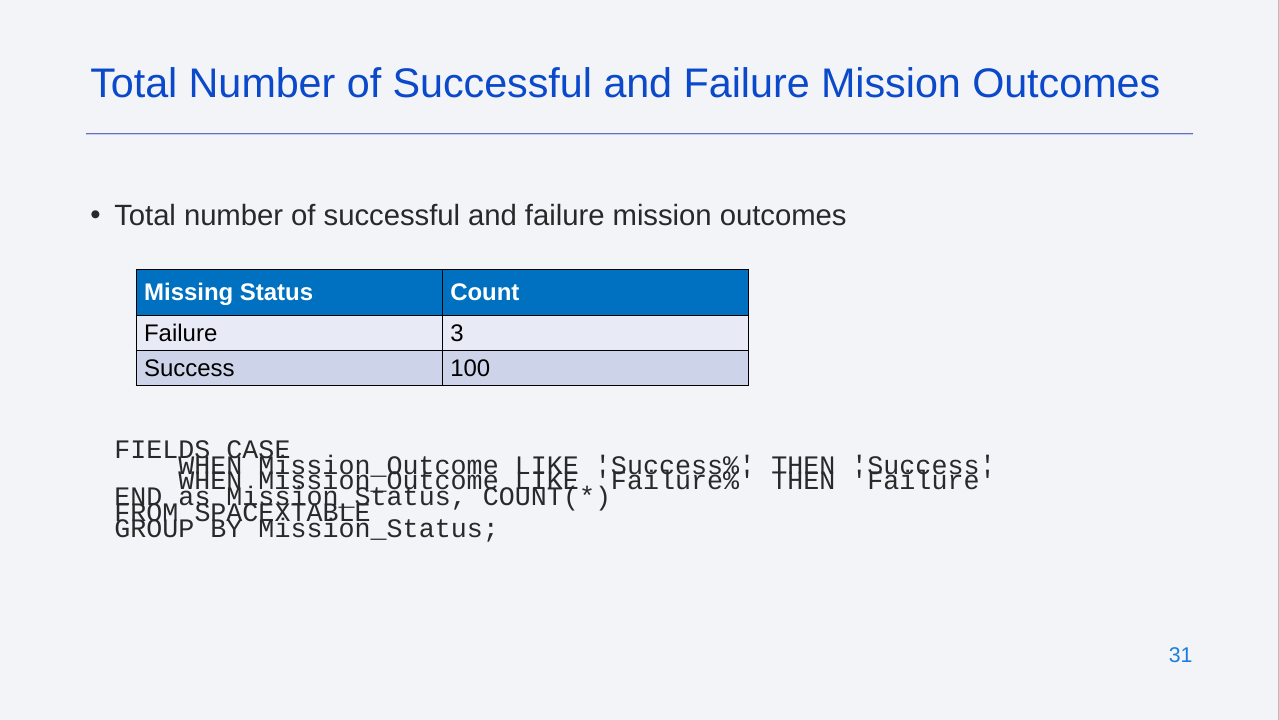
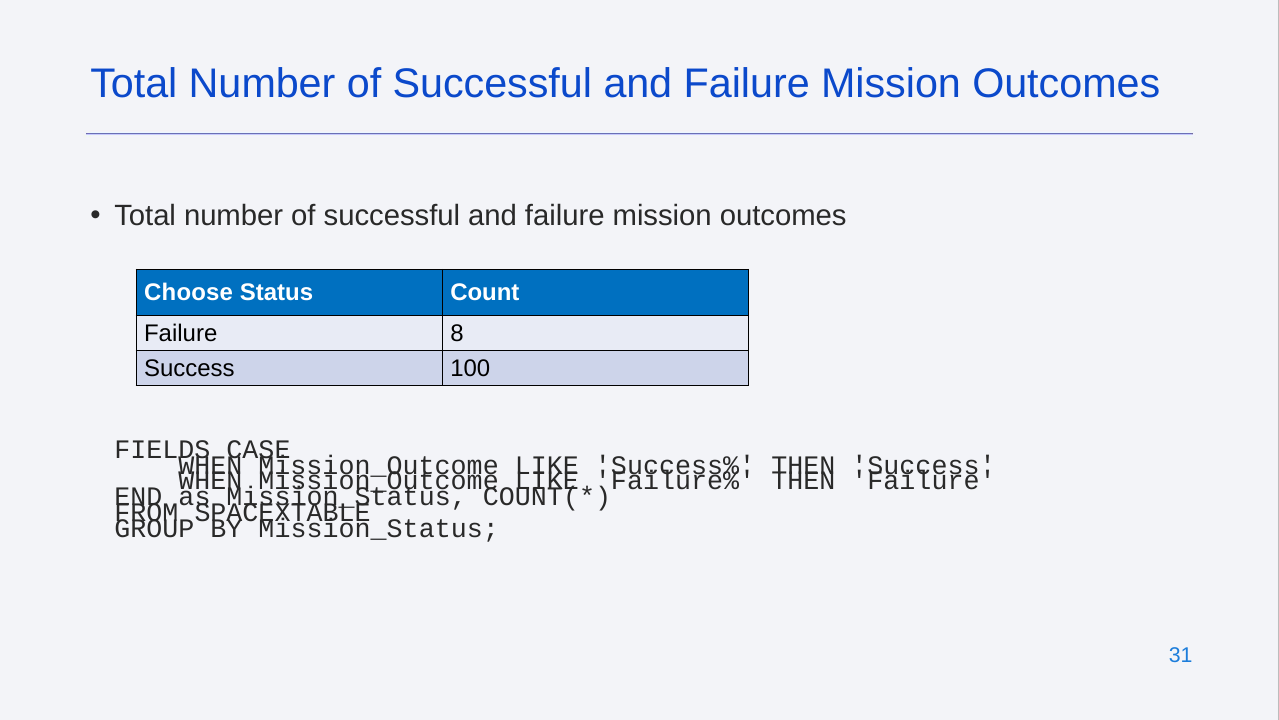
Missing: Missing -> Choose
3: 3 -> 8
